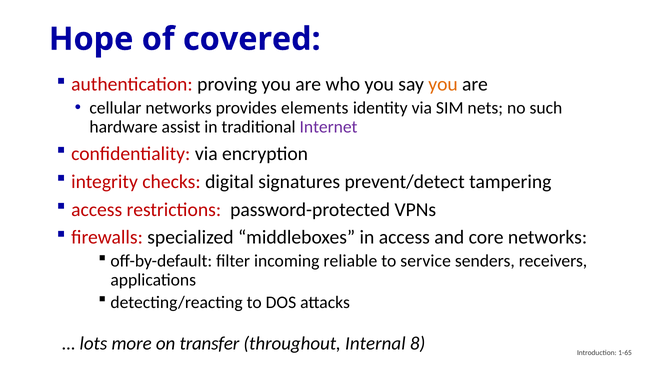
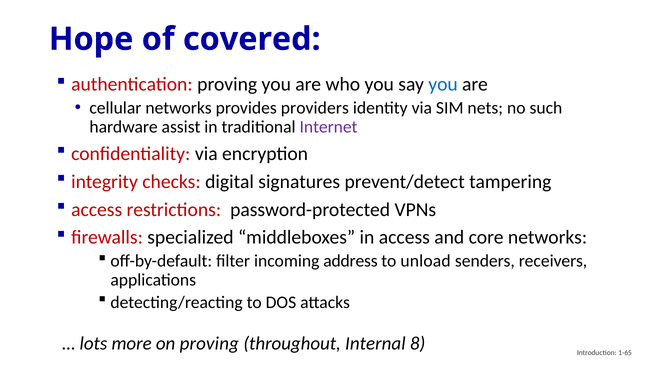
you at (443, 84) colour: orange -> blue
elements: elements -> providers
reliable: reliable -> address
service: service -> unload
on transfer: transfer -> proving
